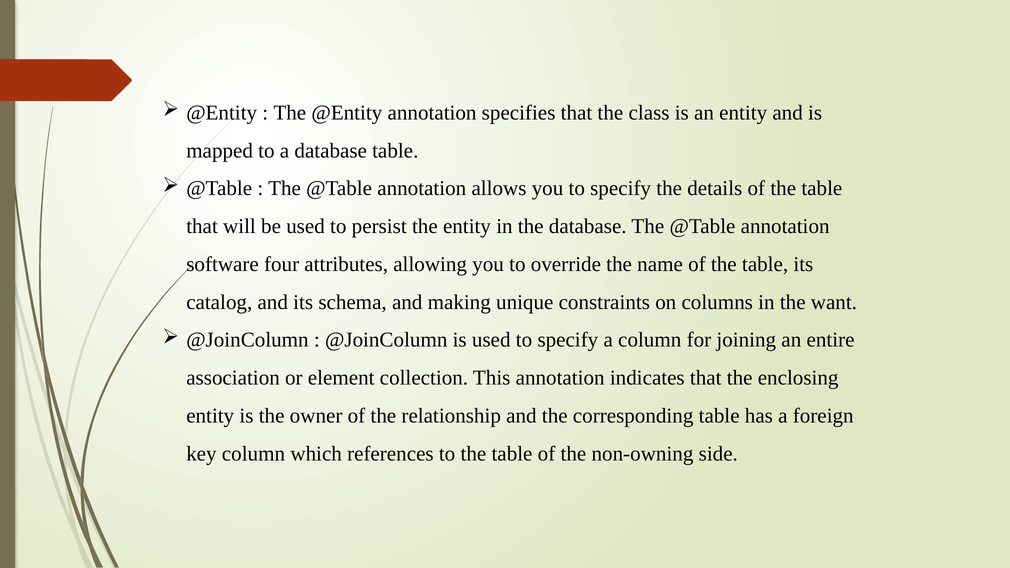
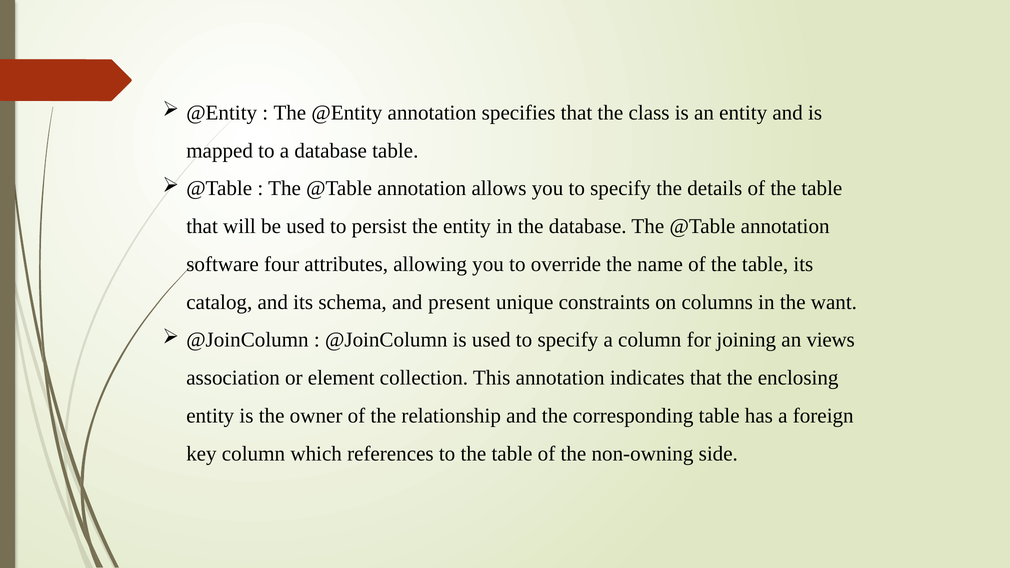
making: making -> present
entire: entire -> views
